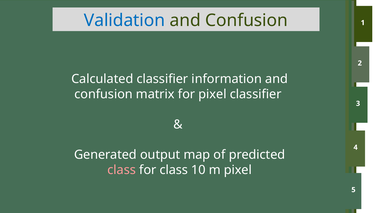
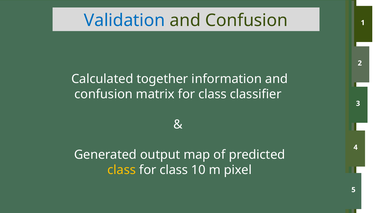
Calculated classifier: classifier -> together
matrix for pixel: pixel -> class
class at (122, 170) colour: pink -> yellow
